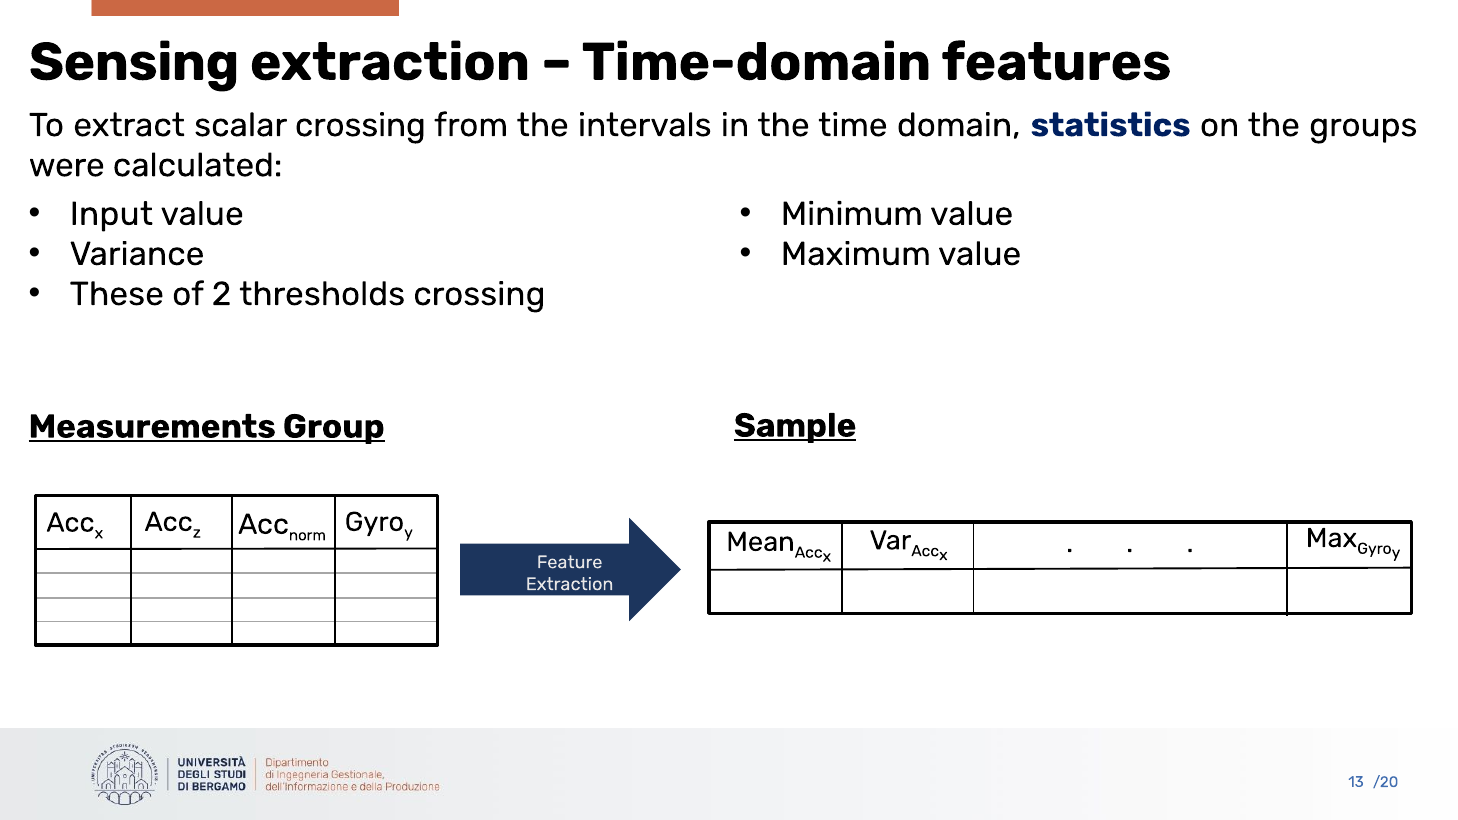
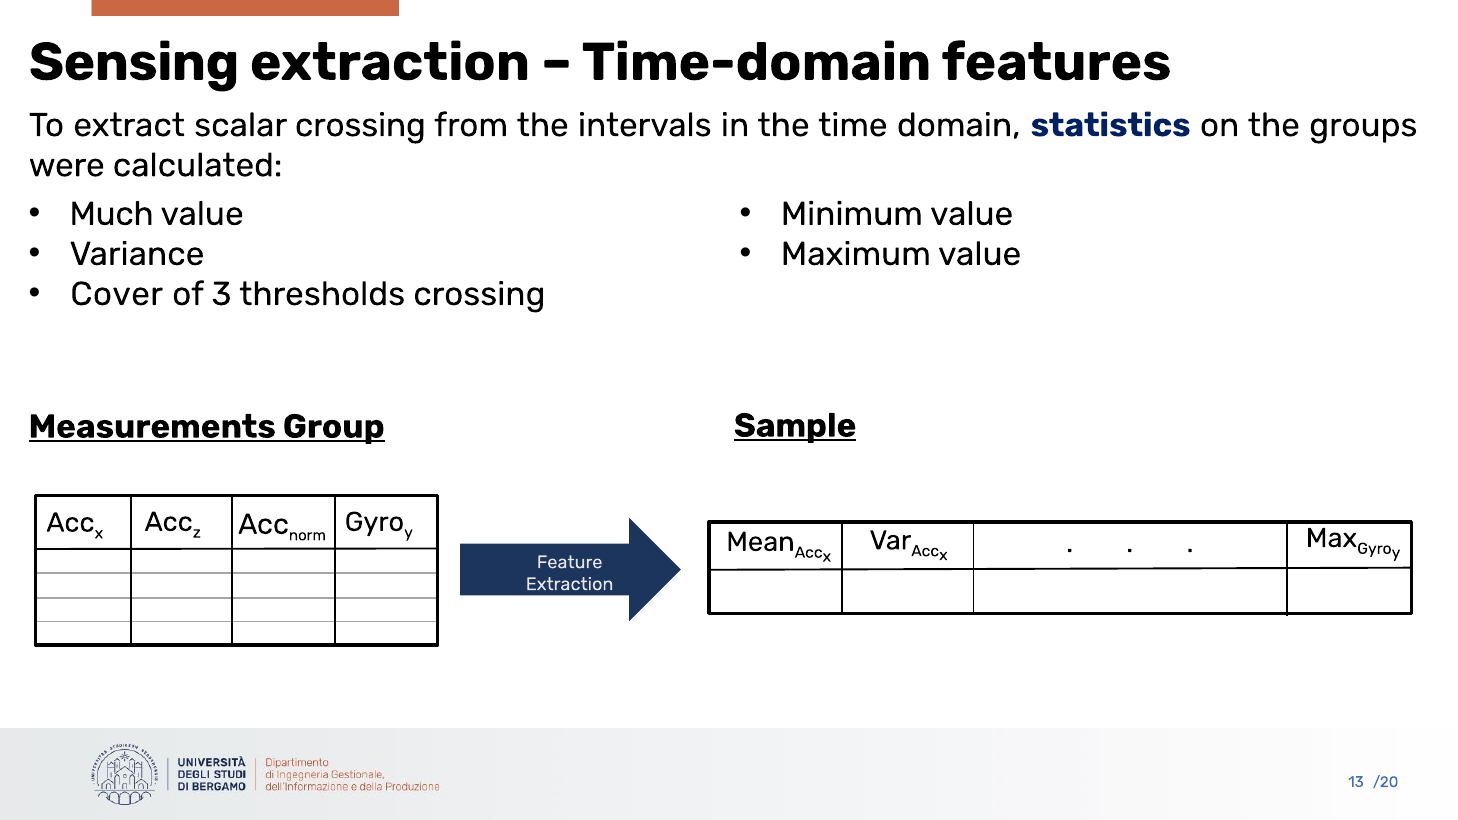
Input: Input -> Much
These: These -> Cover
2: 2 -> 3
